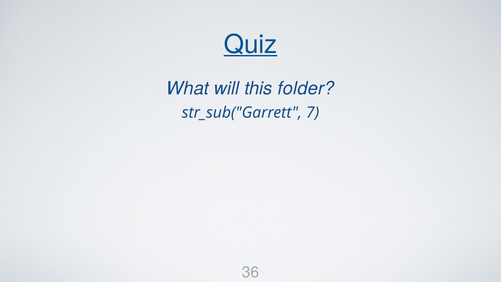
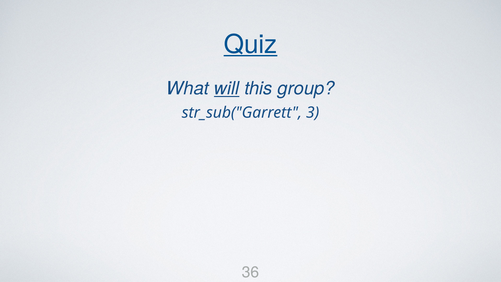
will underline: none -> present
folder: folder -> group
7: 7 -> 3
